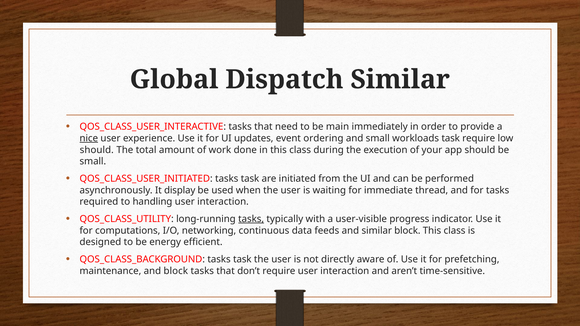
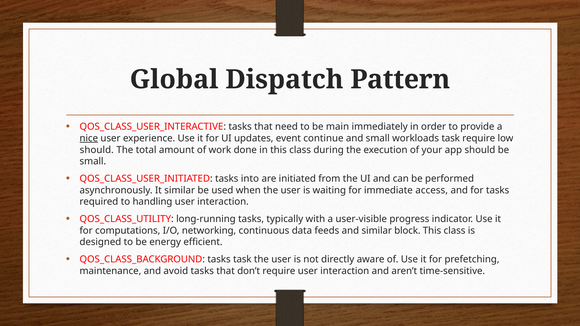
Dispatch Similar: Similar -> Pattern
ordering: ordering -> continue
QOS_CLASS_USER_INITIATED tasks task: task -> into
It display: display -> similar
thread: thread -> access
tasks at (251, 219) underline: present -> none
and block: block -> avoid
